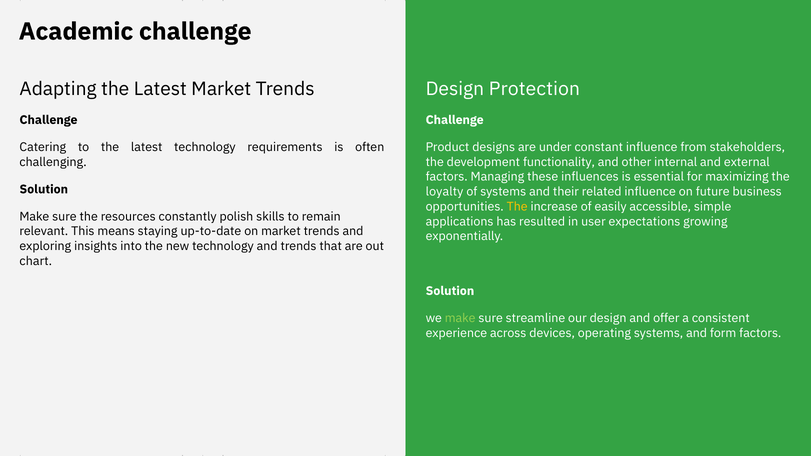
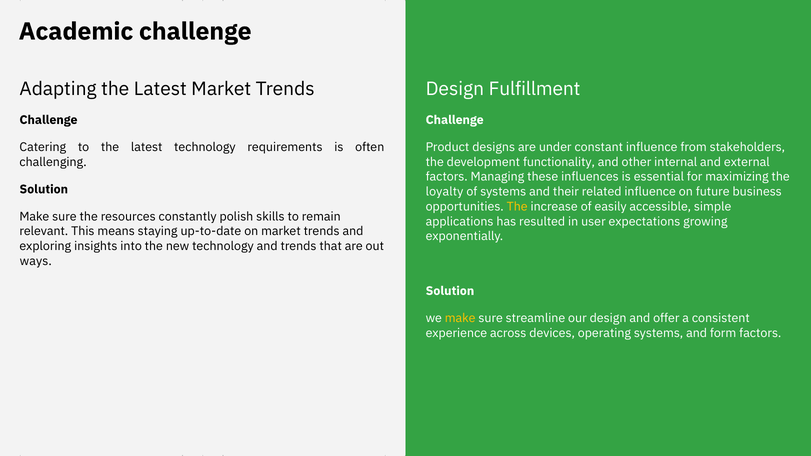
Protection: Protection -> Fulfillment
chart: chart -> ways
make at (460, 318) colour: light green -> yellow
